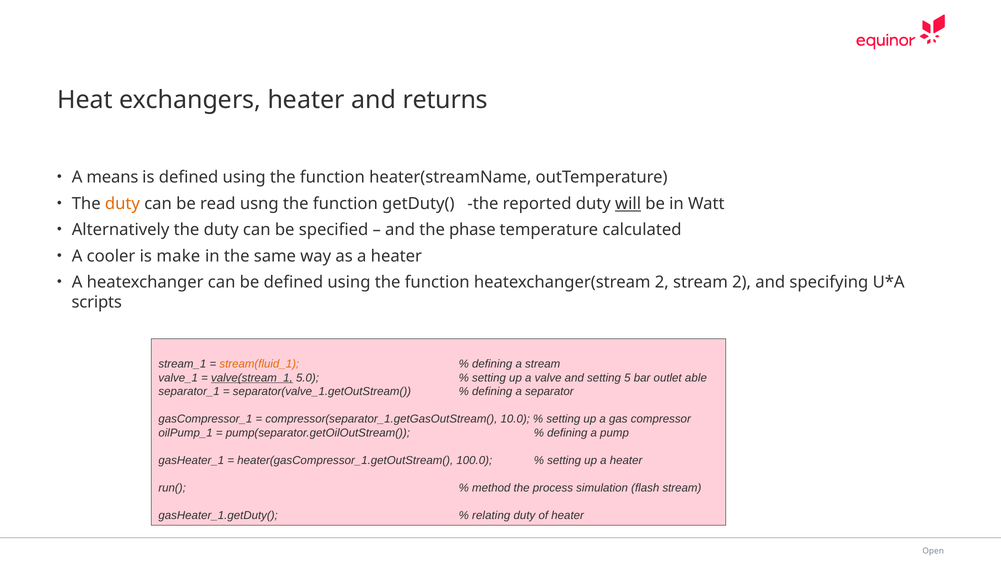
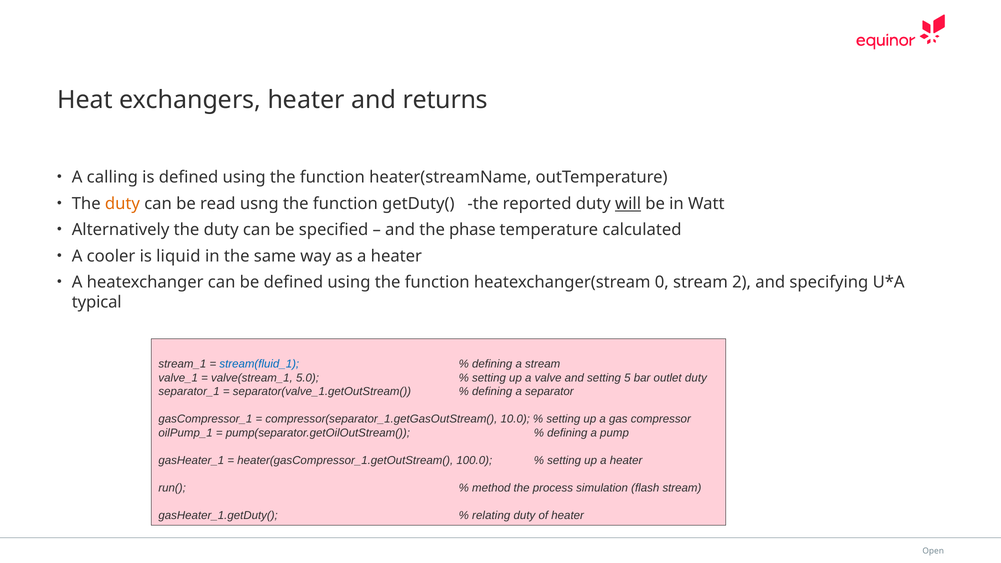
means: means -> calling
make: make -> liquid
heatexchanger(stream 2: 2 -> 0
scripts: scripts -> typical
stream(fluid_1 colour: orange -> blue
valve(stream_1 underline: present -> none
outlet able: able -> duty
